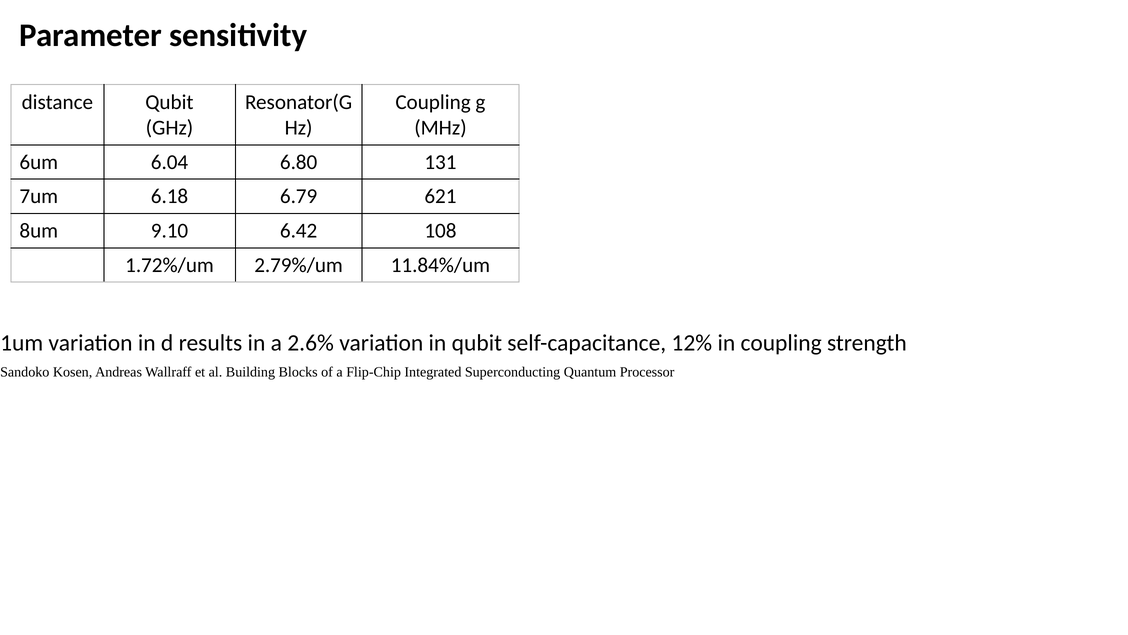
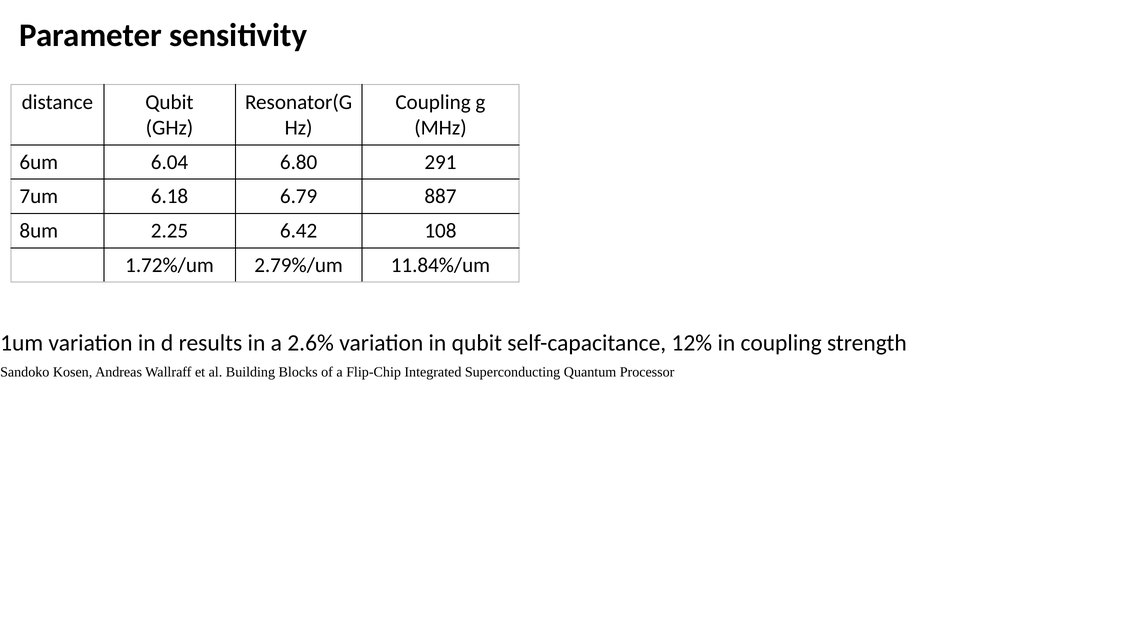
131: 131 -> 291
621: 621 -> 887
9.10: 9.10 -> 2.25
